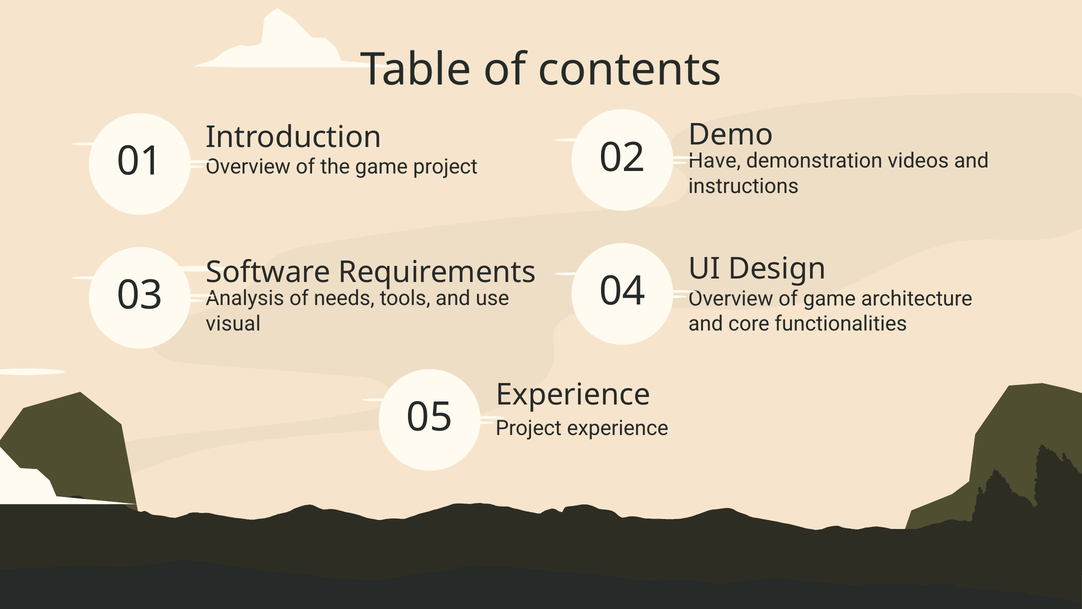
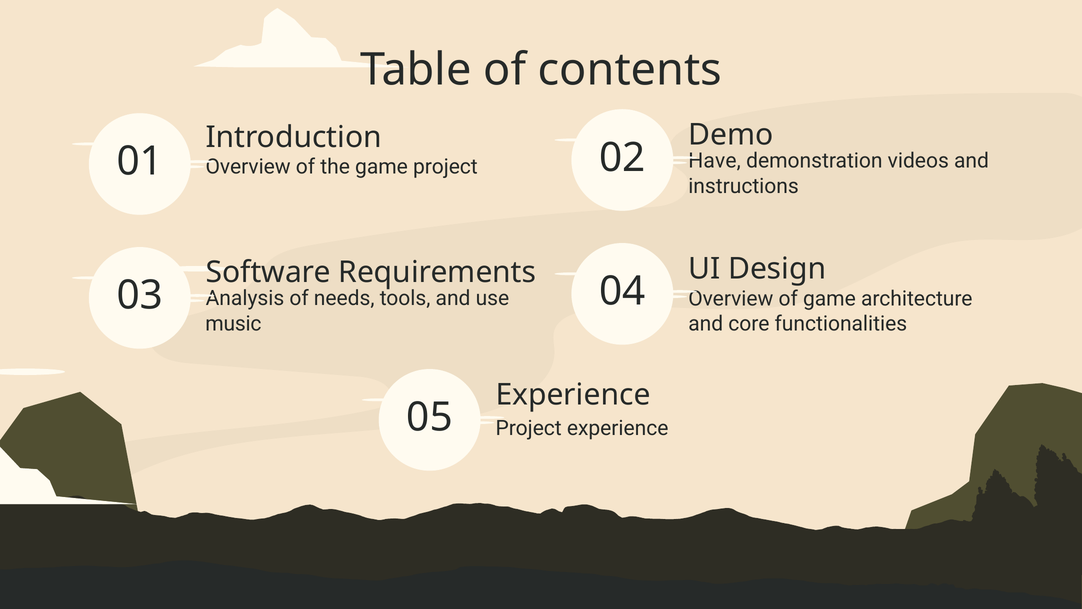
visual: visual -> music
